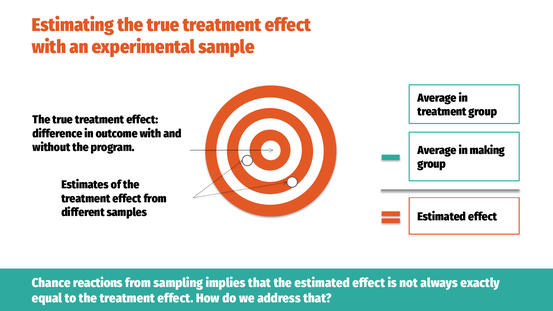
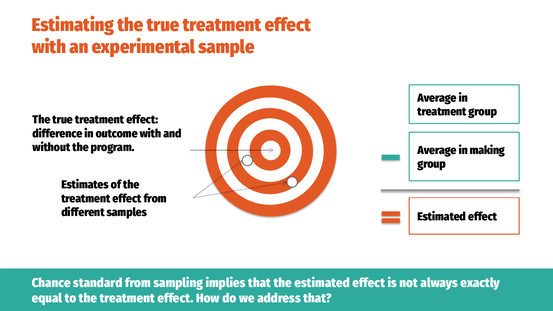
reactions: reactions -> standard
